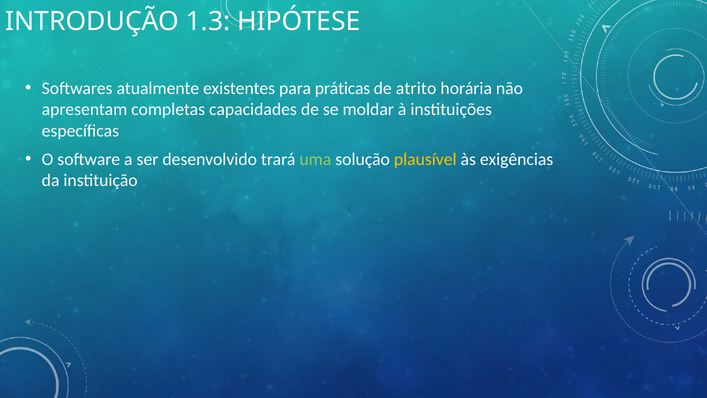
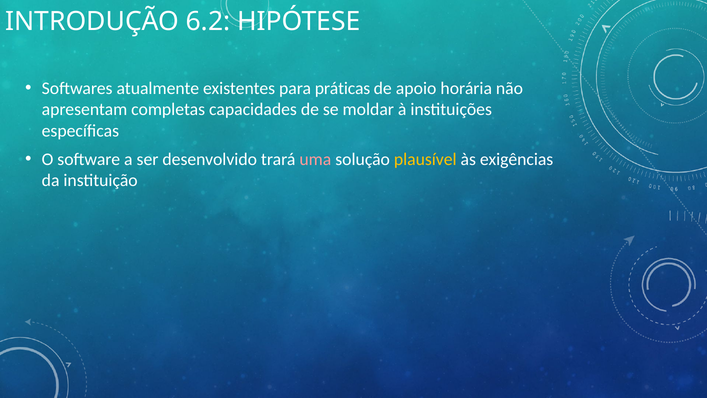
1.3: 1.3 -> 6.2
atrito: atrito -> apoio
uma colour: light green -> pink
